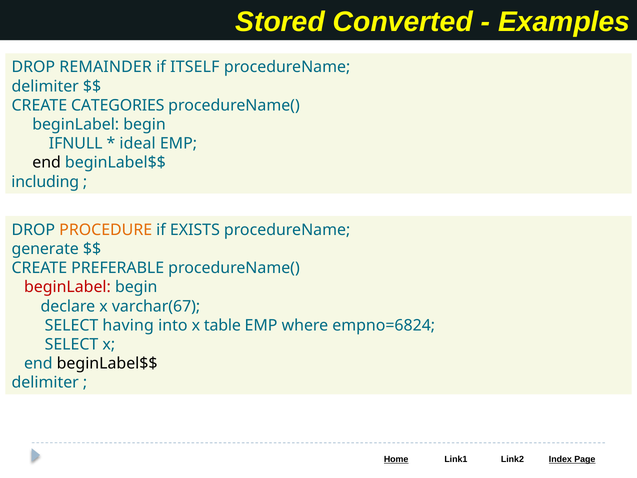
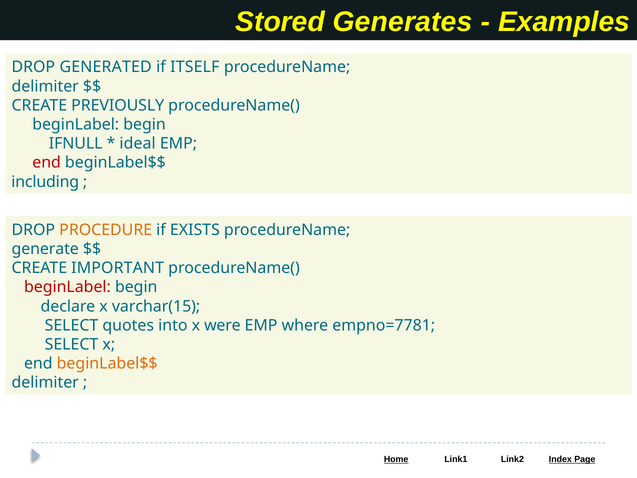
Converted: Converted -> Generates
REMAINDER: REMAINDER -> GENERATED
CATEGORIES: CATEGORIES -> PREVIOUSLY
end at (47, 163) colour: black -> red
PREFERABLE: PREFERABLE -> IMPORTANT
varchar(67: varchar(67 -> varchar(15
having: having -> quotes
table: table -> were
empno=6824: empno=6824 -> empno=7781
beginLabel$$ at (107, 363) colour: black -> orange
